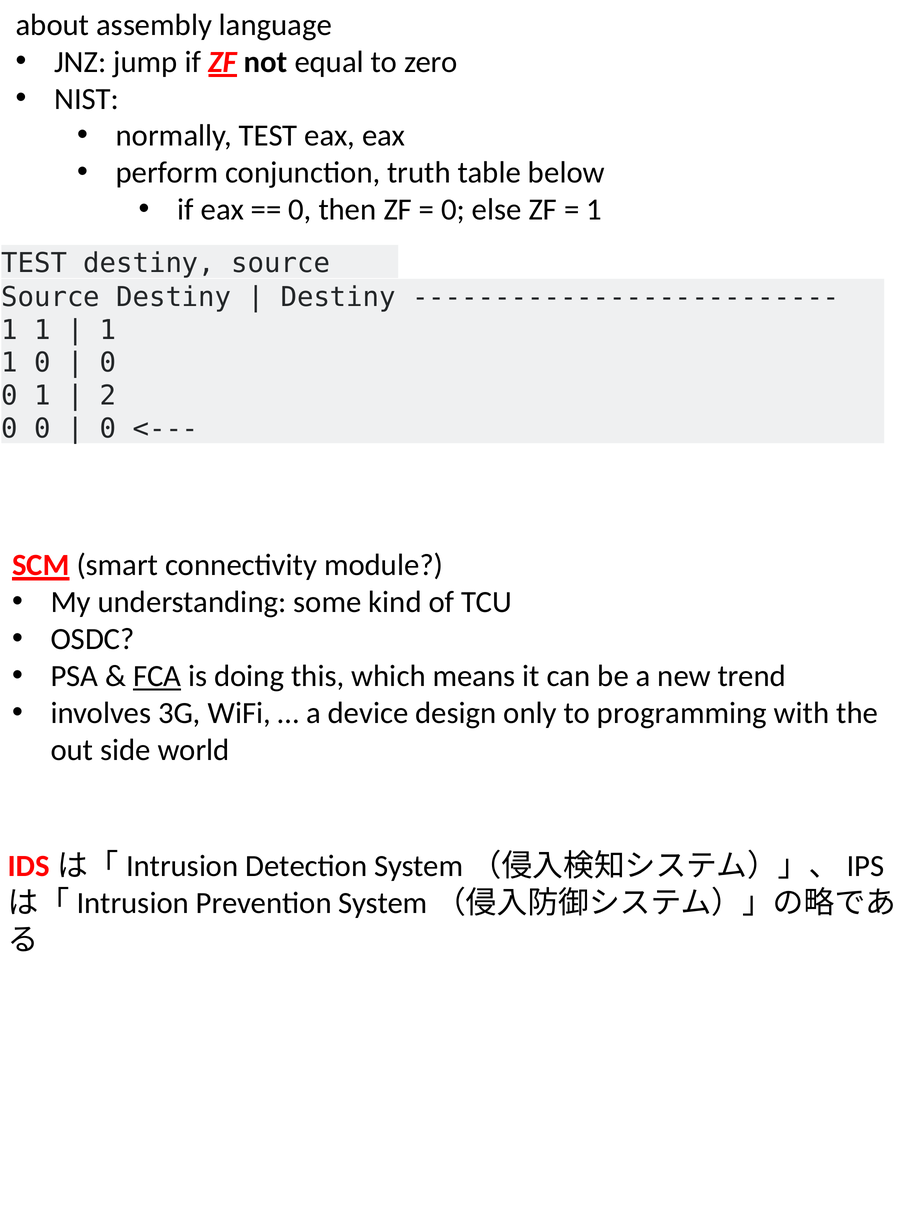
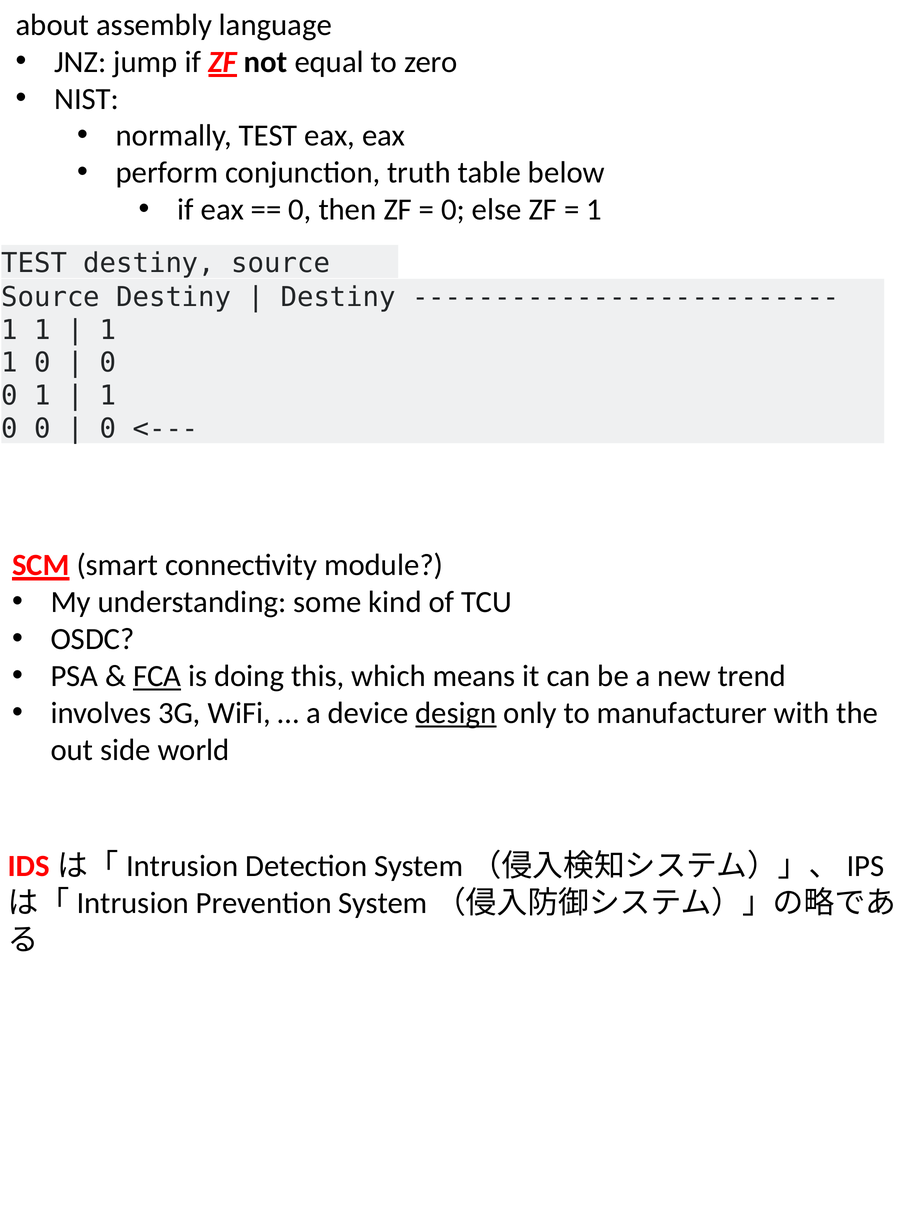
2 at (108, 396): 2 -> 1
design underline: none -> present
programming: programming -> manufacturer
